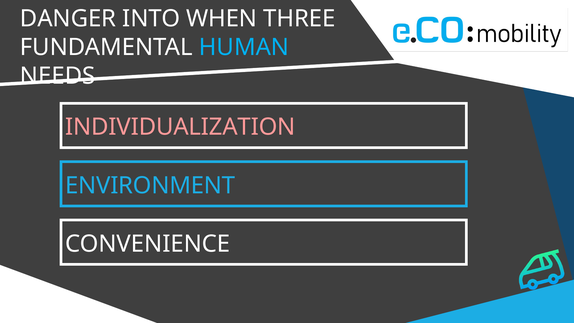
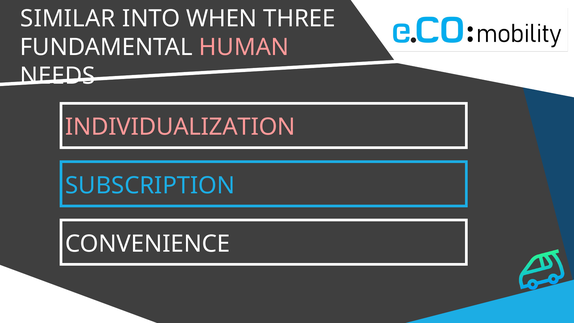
DANGER: DANGER -> SIMILAR
HUMAN colour: light blue -> pink
ENVIRONMENT: ENVIRONMENT -> SUBSCRIPTION
